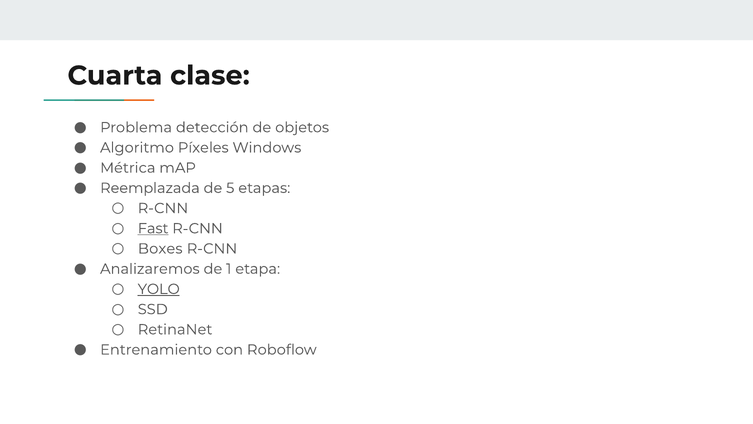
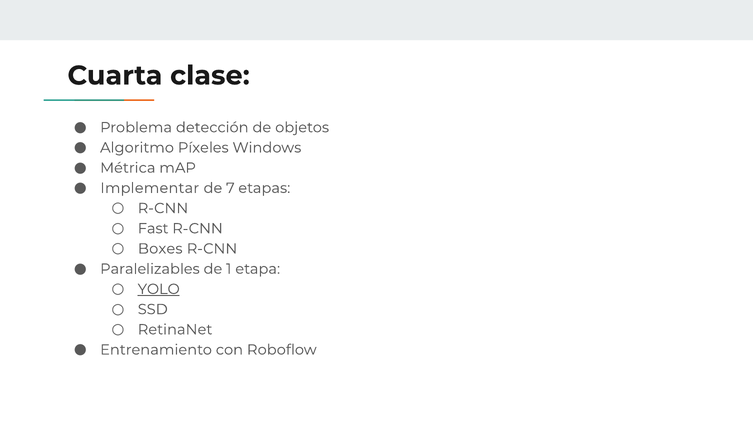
Reemplazada: Reemplazada -> Implementar
5: 5 -> 7
Fast underline: present -> none
Analizaremos: Analizaremos -> Paralelizables
